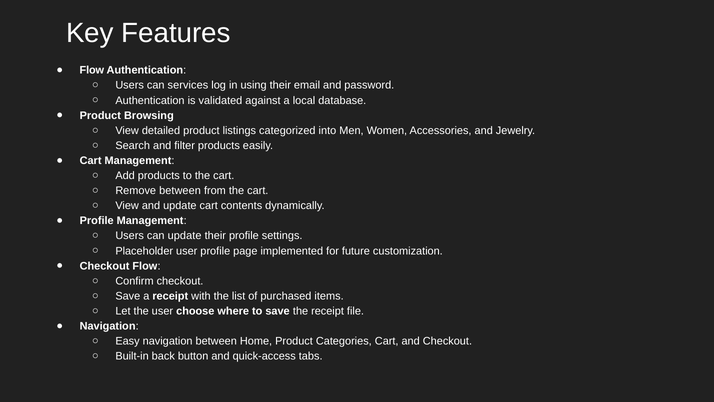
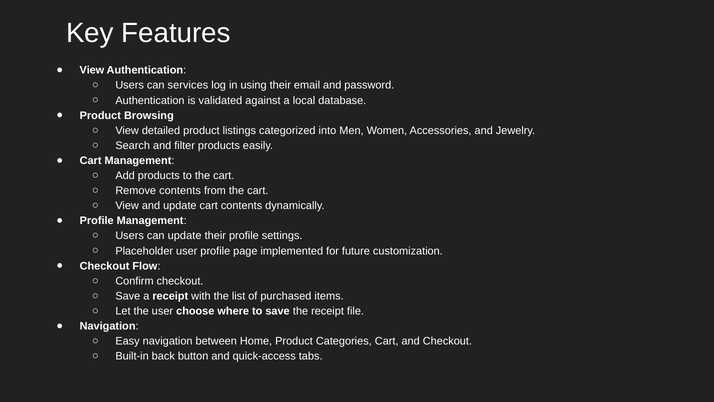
Flow at (92, 70): Flow -> View
Remove between: between -> contents
